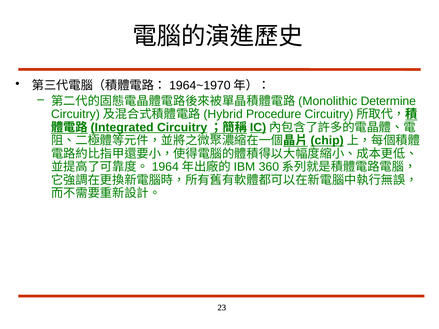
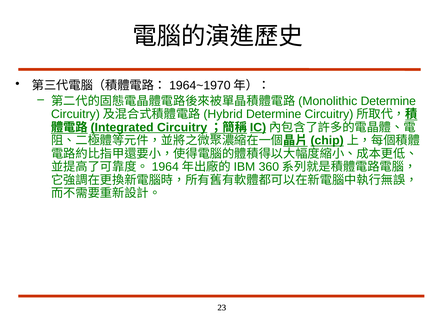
Procedure at (274, 114): Procedure -> Determine
